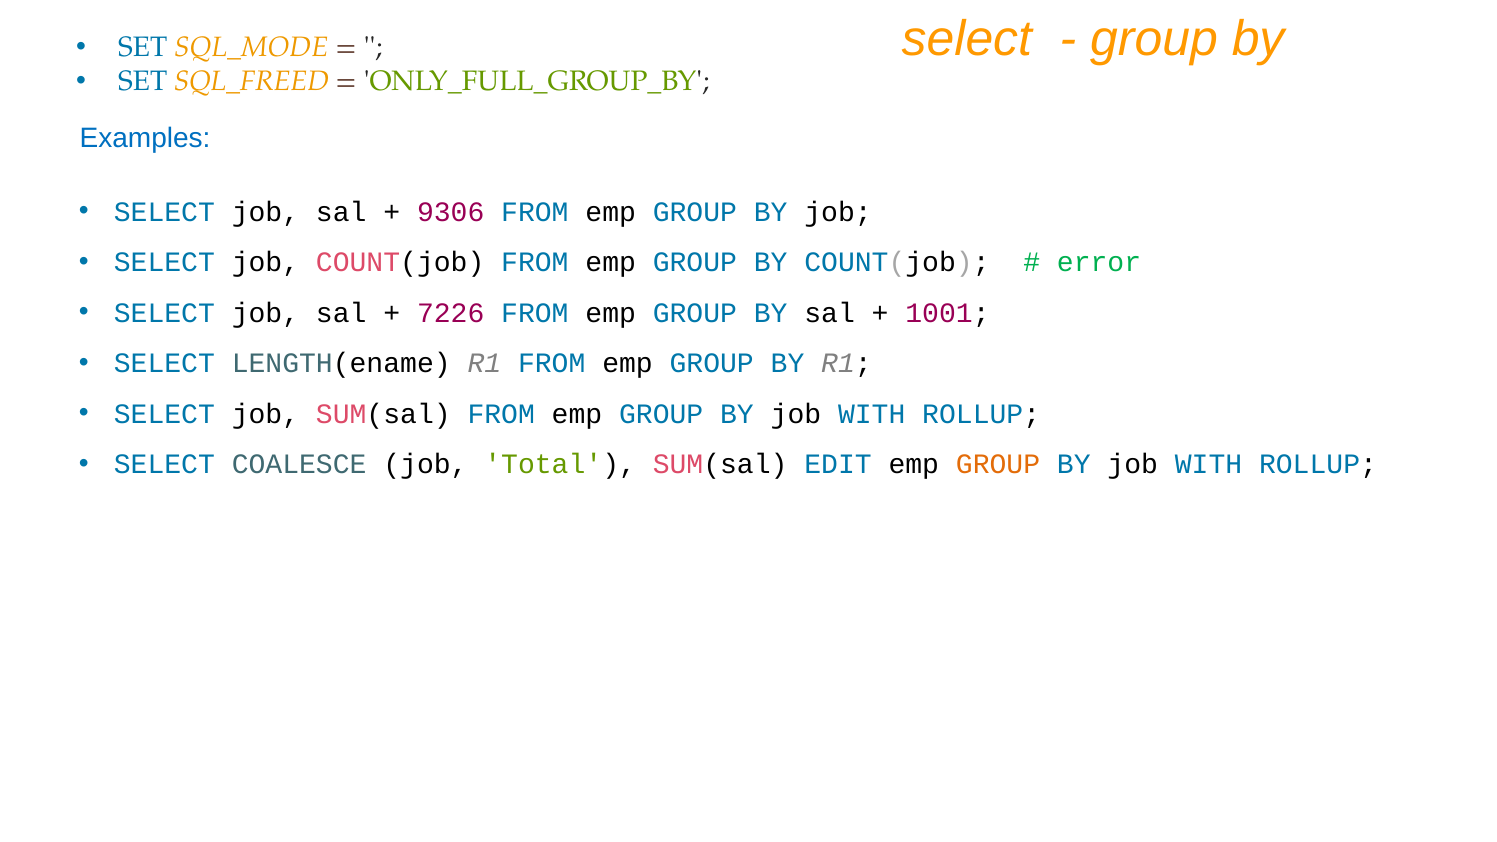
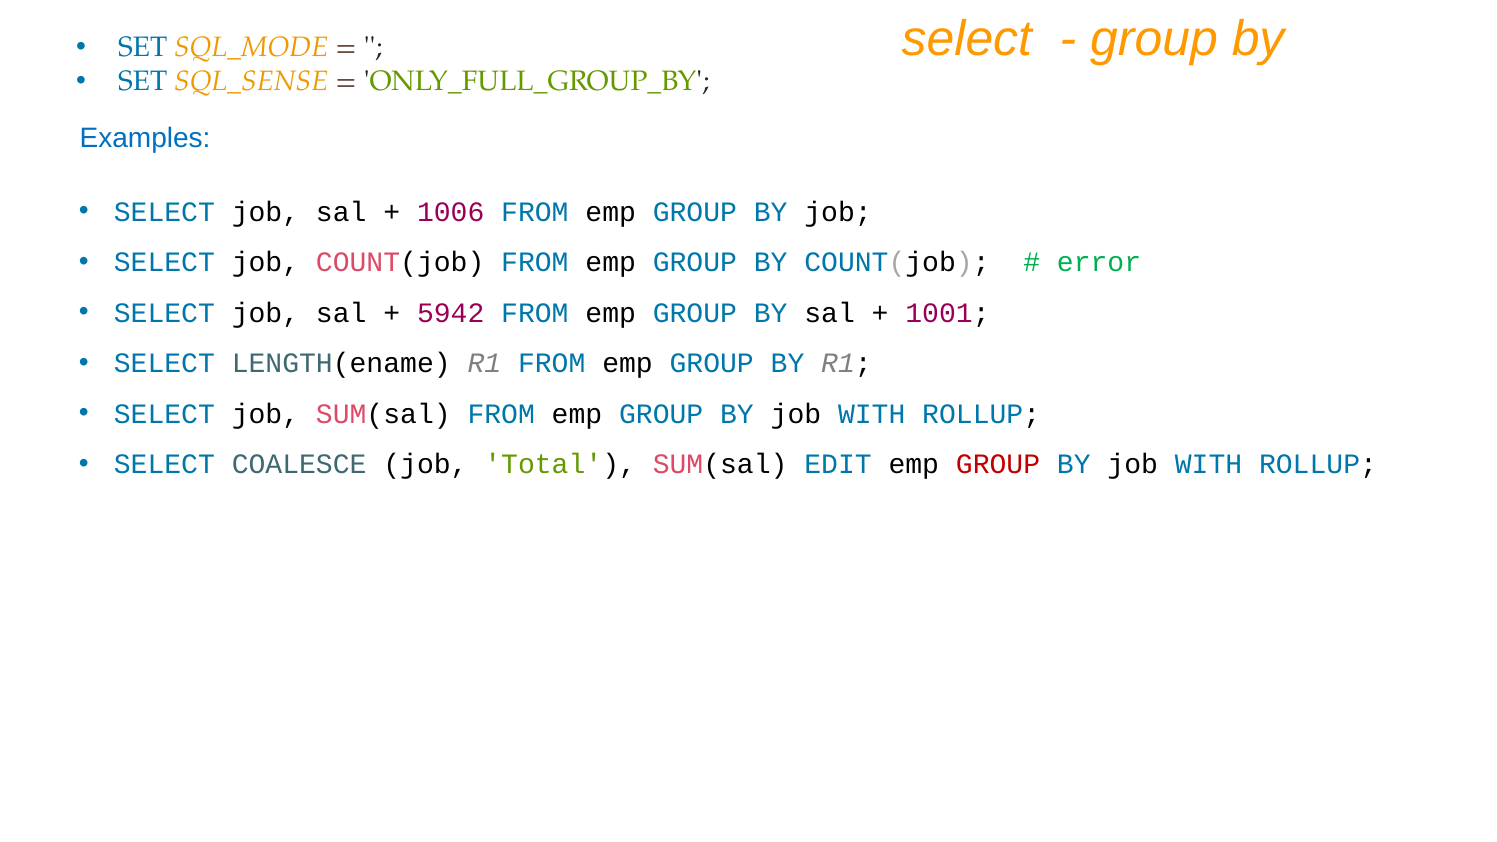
SQL_FREED: SQL_FREED -> SQL_SENSE
9306: 9306 -> 1006
7226: 7226 -> 5942
GROUP at (998, 464) colour: orange -> red
